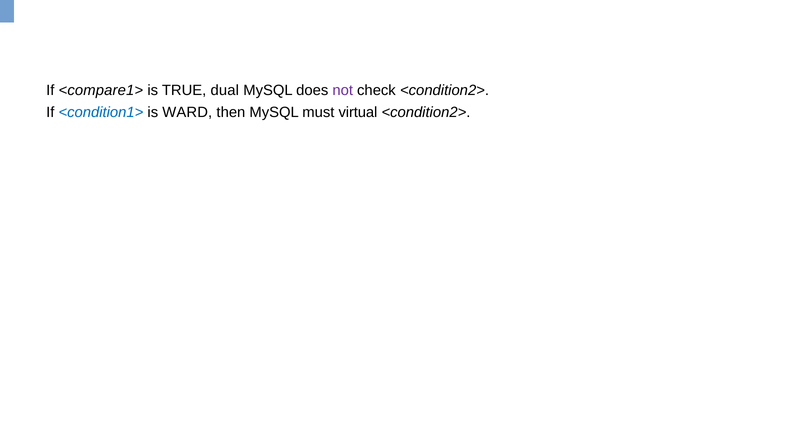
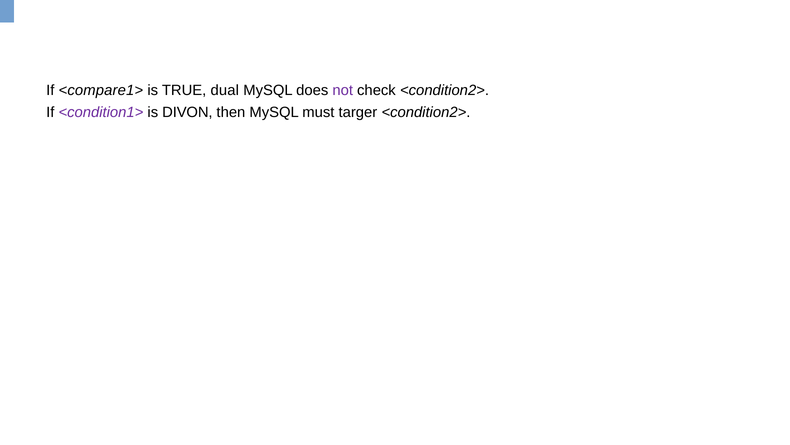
<condition1> colour: blue -> purple
WARD: WARD -> DIVON
virtual: virtual -> targer
